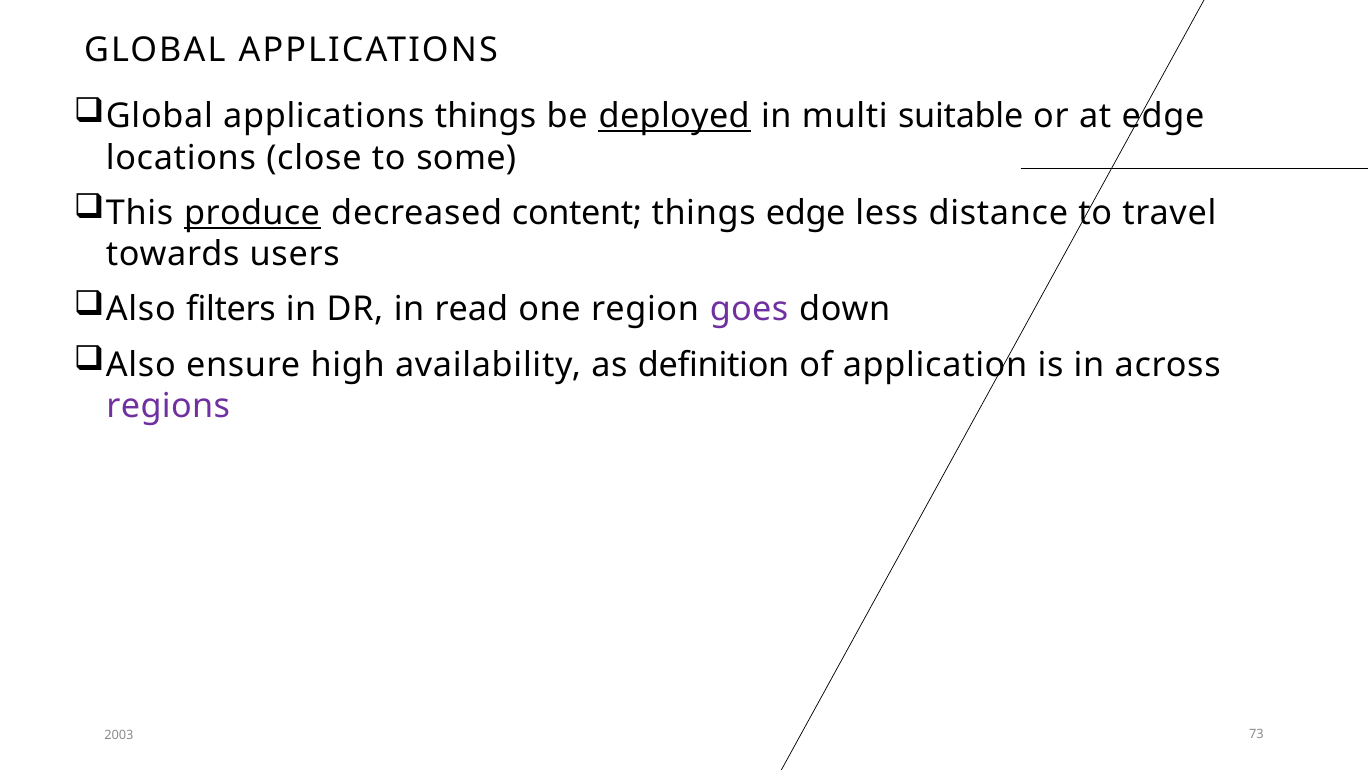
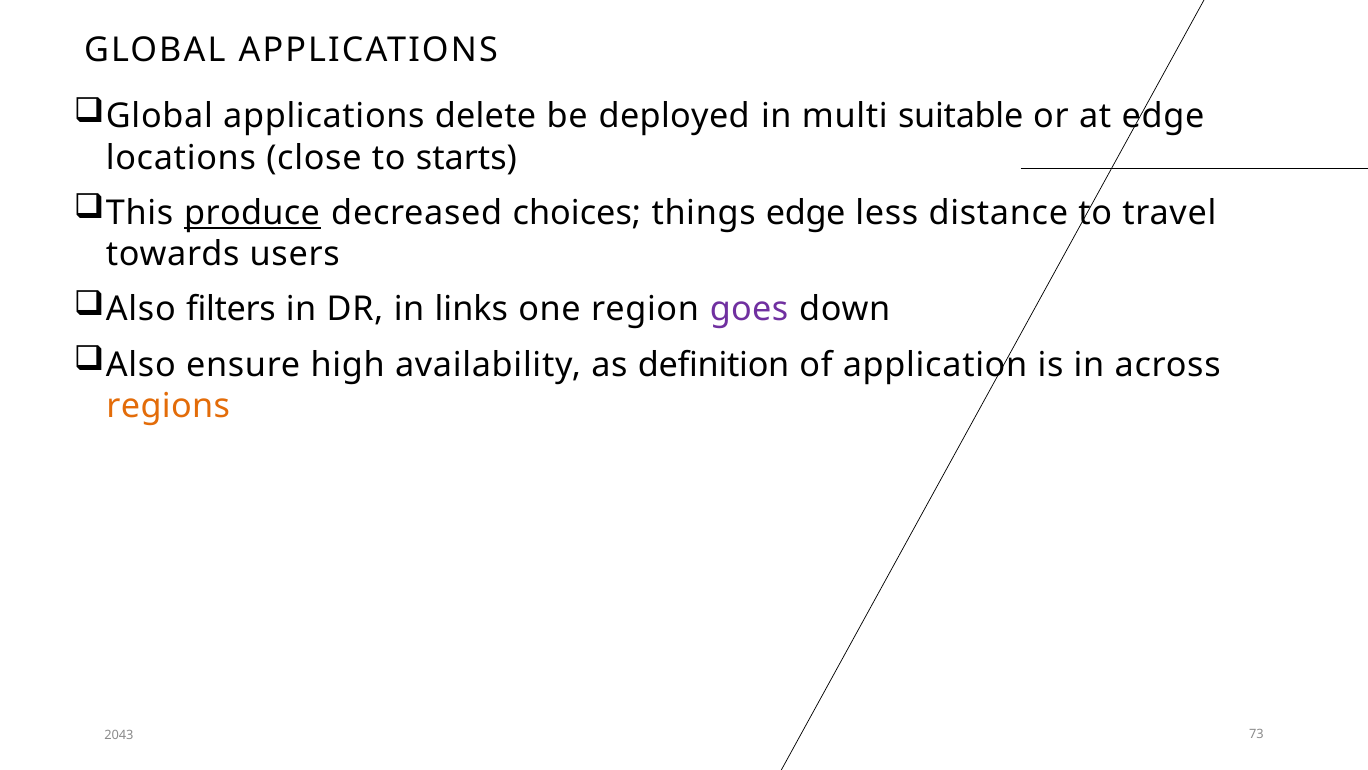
applications things: things -> delete
deployed underline: present -> none
some: some -> starts
content: content -> choices
read: read -> links
regions colour: purple -> orange
2003: 2003 -> 2043
